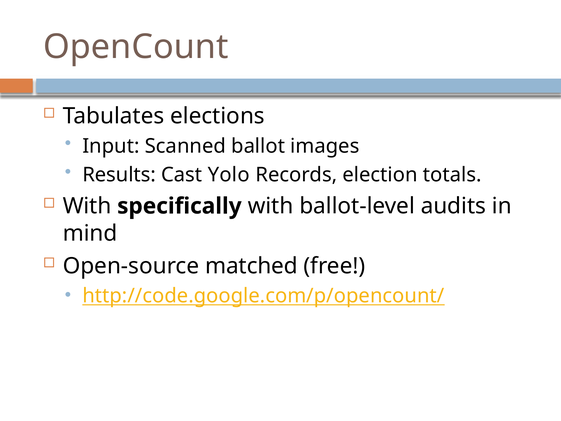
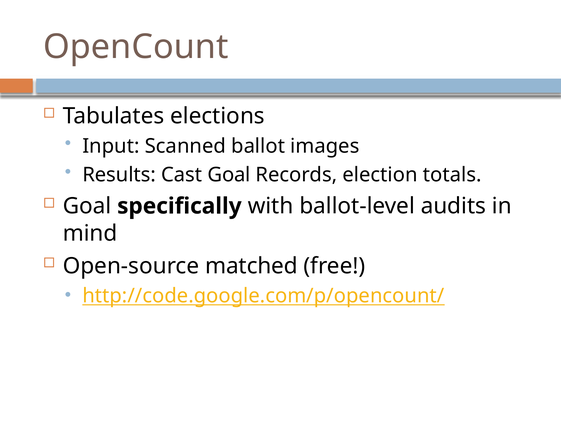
Cast Yolo: Yolo -> Goal
With at (87, 206): With -> Goal
